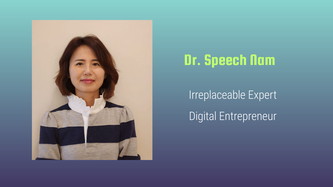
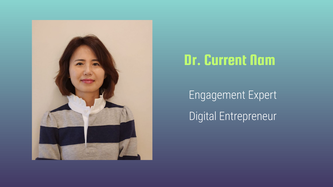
Speech: Speech -> Current
Irreplaceable: Irreplaceable -> Engagement
